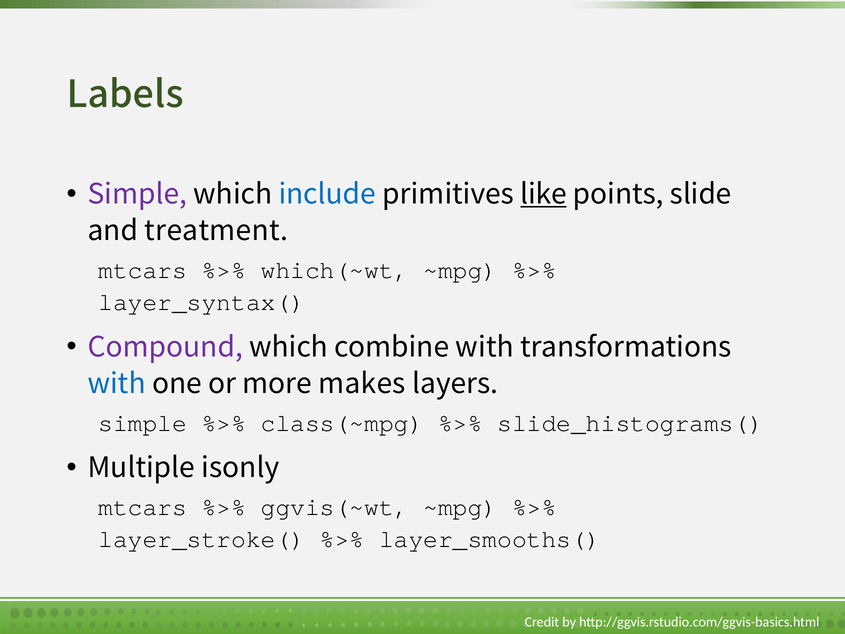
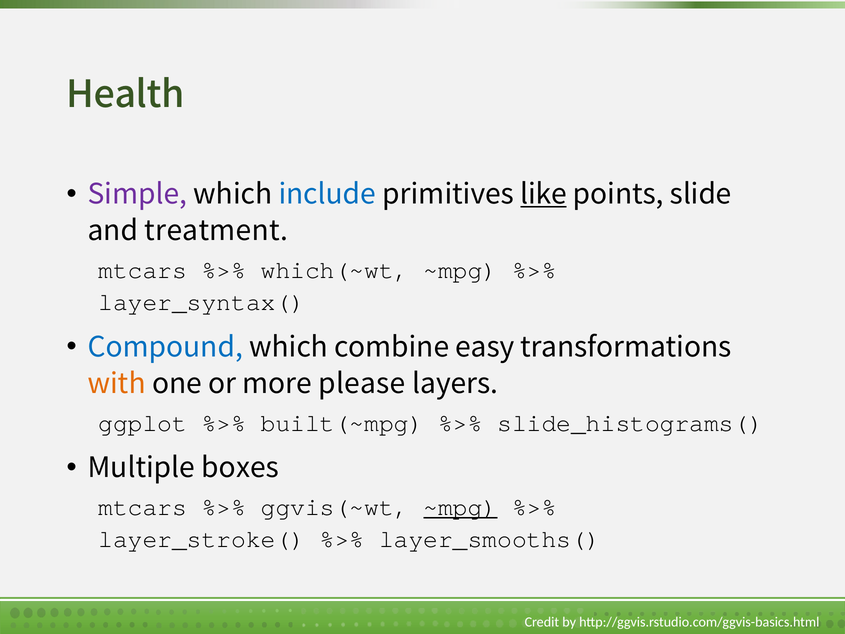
Labels: Labels -> Health
Compound colour: purple -> blue
combine with: with -> easy
with at (117, 384) colour: blue -> orange
makes: makes -> please
simple at (143, 423): simple -> ggplot
class(~mpg: class(~mpg -> built(~mpg
isonly: isonly -> boxes
~mpg at (460, 507) underline: none -> present
